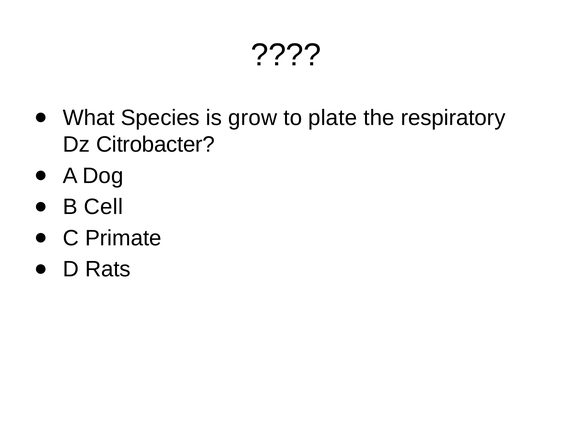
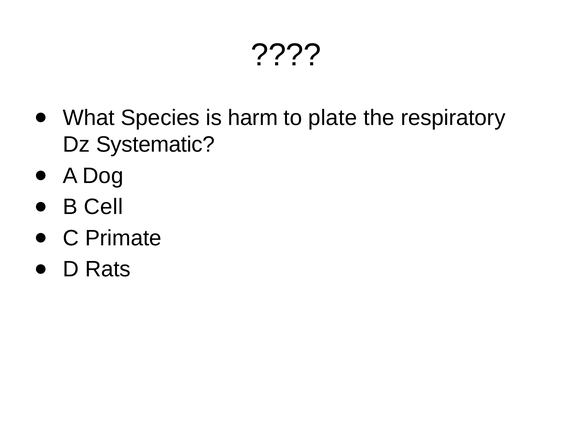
grow: grow -> harm
Citrobacter: Citrobacter -> Systematic
